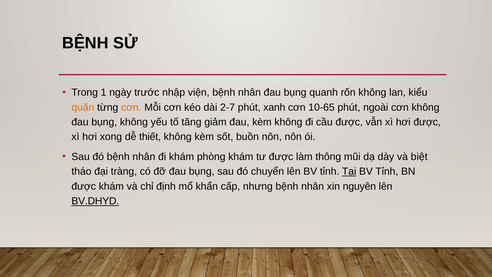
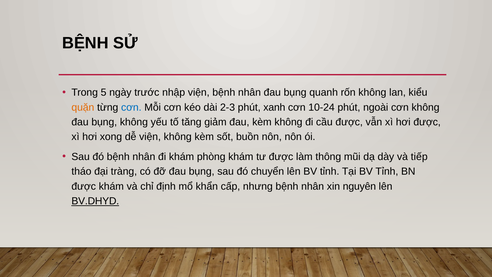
1: 1 -> 5
cơn at (131, 107) colour: orange -> blue
2-7: 2-7 -> 2-3
10-65: 10-65 -> 10-24
dễ thiết: thiết -> viện
biệt: biệt -> tiếp
Tại underline: present -> none
